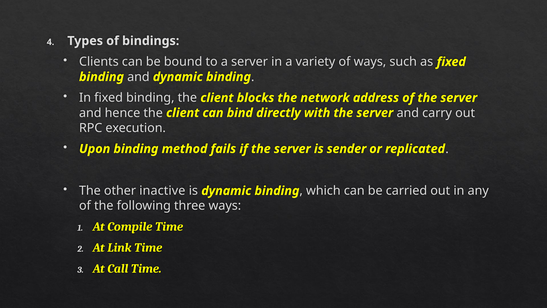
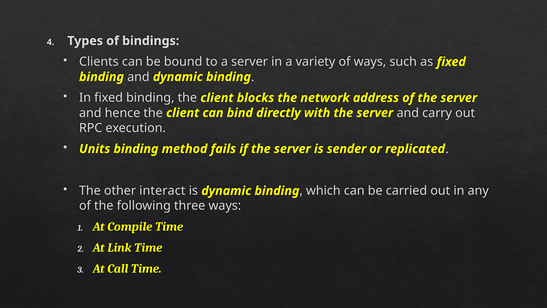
Upon: Upon -> Units
inactive: inactive -> interact
